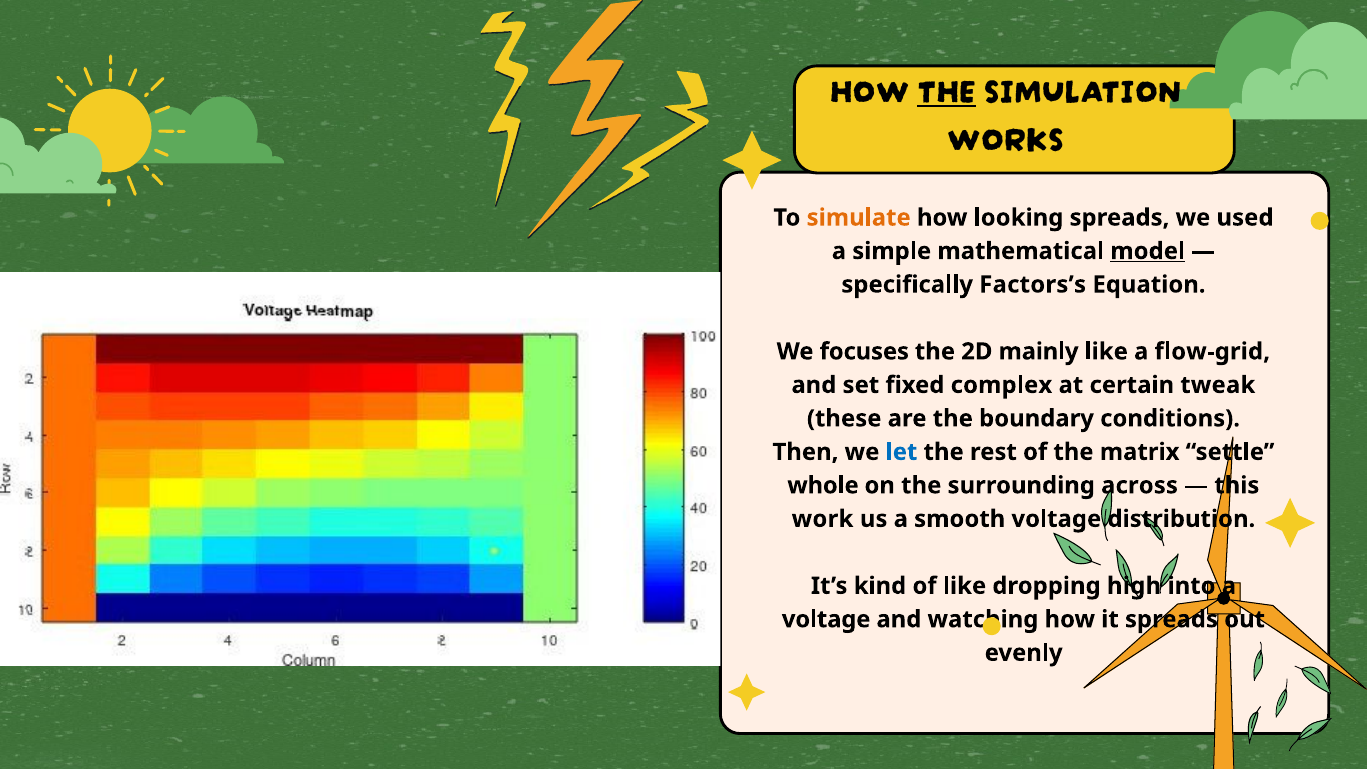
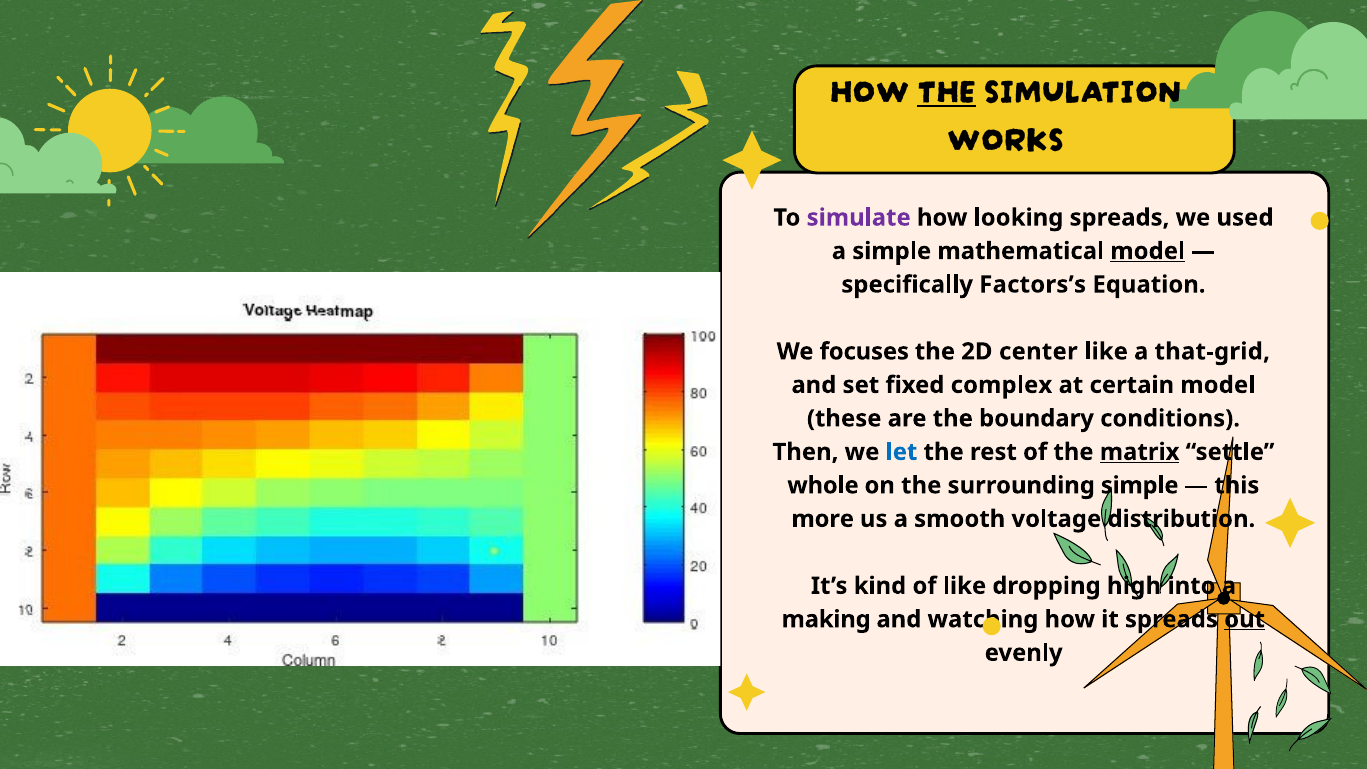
simulate colour: orange -> purple
mainly: mainly -> center
flow-grid: flow-grid -> that-grid
certain tweak: tweak -> model
matrix underline: none -> present
surrounding across: across -> simple
work: work -> more
voltage at (826, 619): voltage -> making
out underline: none -> present
